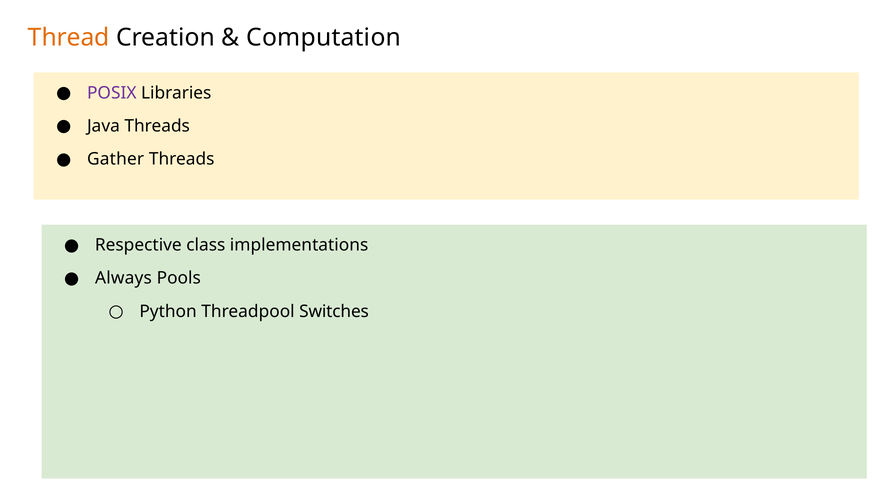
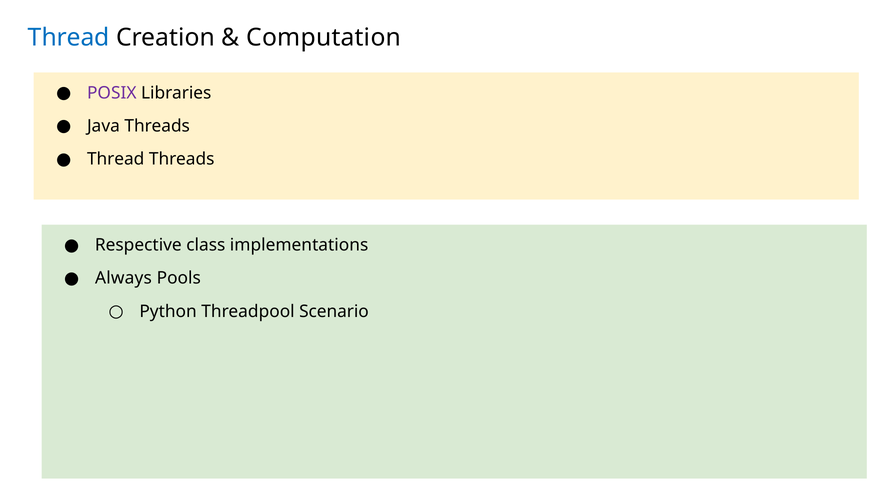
Thread at (69, 38) colour: orange -> blue
Gather at (116, 159): Gather -> Thread
Switches: Switches -> Scenario
